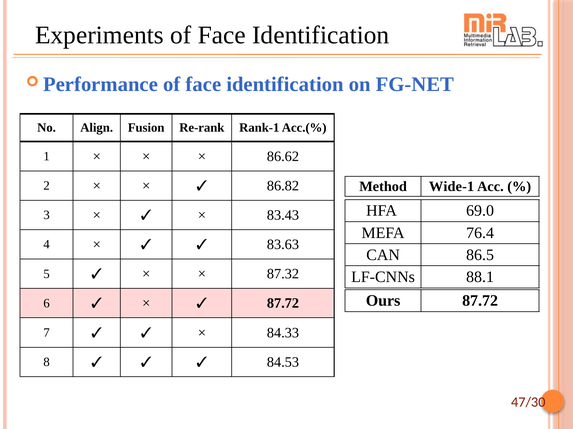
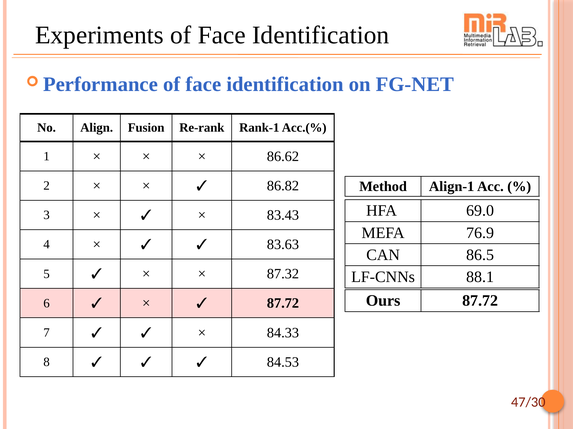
Wide-1: Wide-1 -> Align-1
76.4: 76.4 -> 76.9
